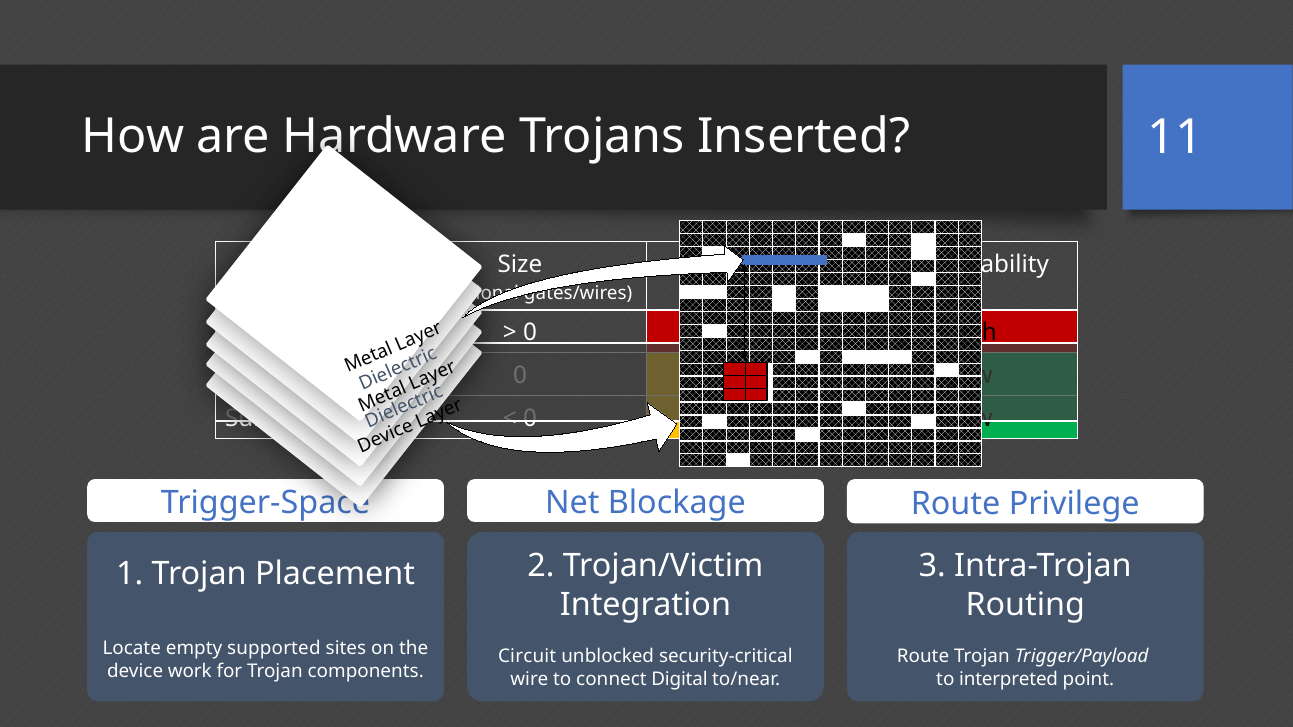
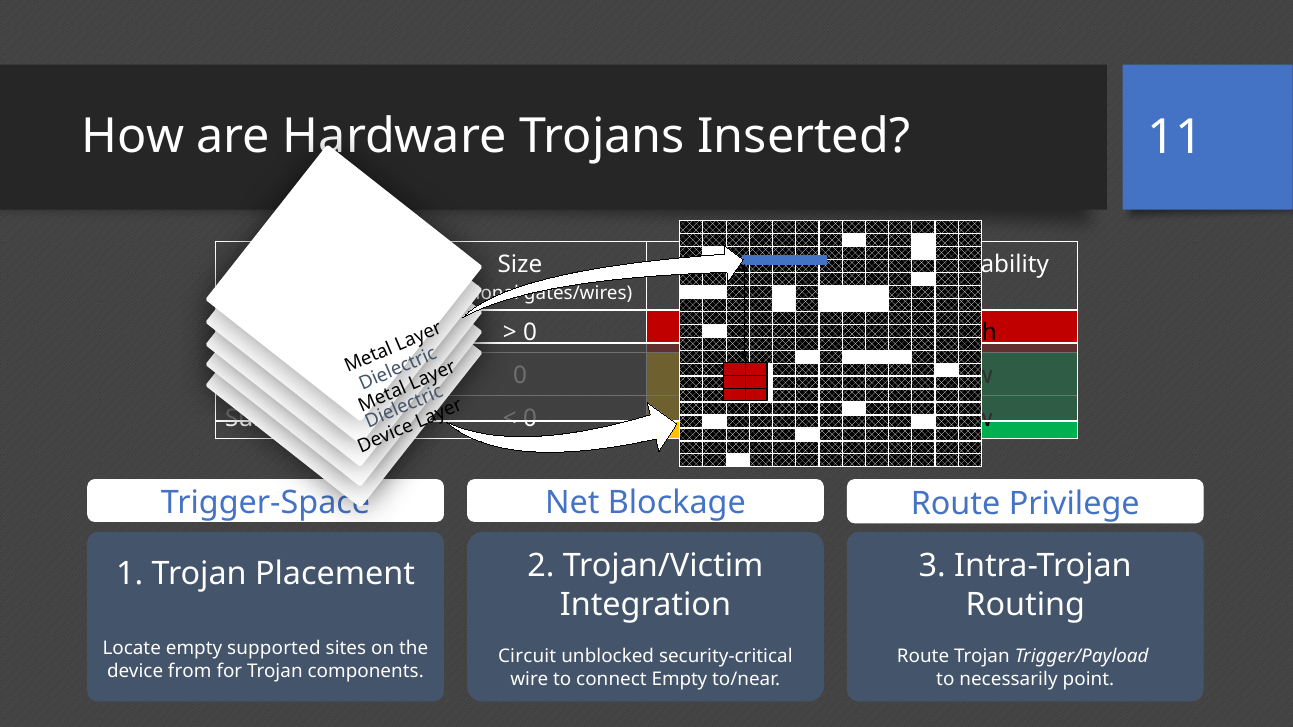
work: work -> from
connect Digital: Digital -> Empty
interpreted: interpreted -> necessarily
